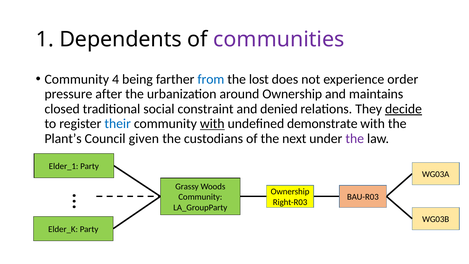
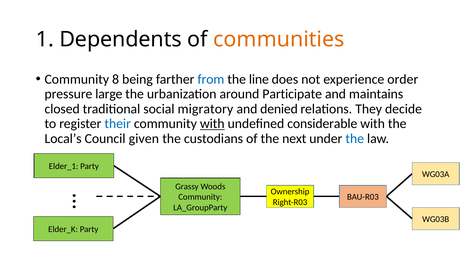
communities colour: purple -> orange
4: 4 -> 8
lost: lost -> line
after: after -> large
around Ownership: Ownership -> Participate
constraint: constraint -> migratory
decide underline: present -> none
demonstrate: demonstrate -> considerable
Plant’s: Plant’s -> Local’s
the at (355, 138) colour: purple -> blue
